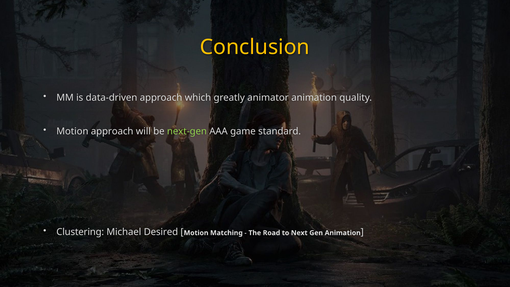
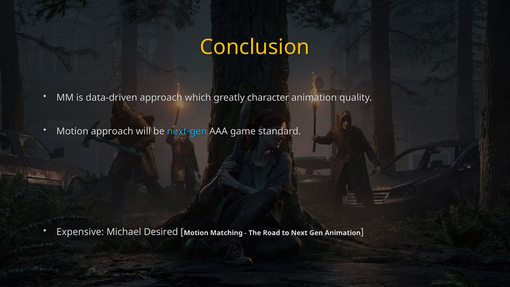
animator: animator -> character
next-gen colour: light green -> light blue
Clustering: Clustering -> Expensive
